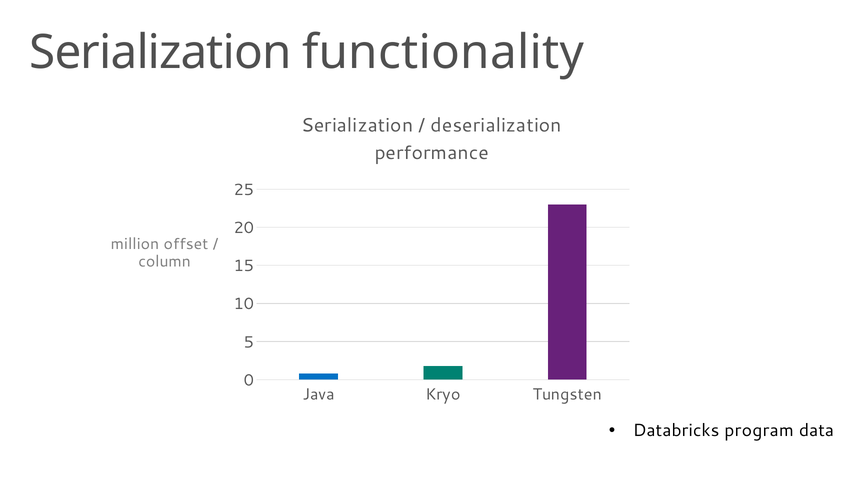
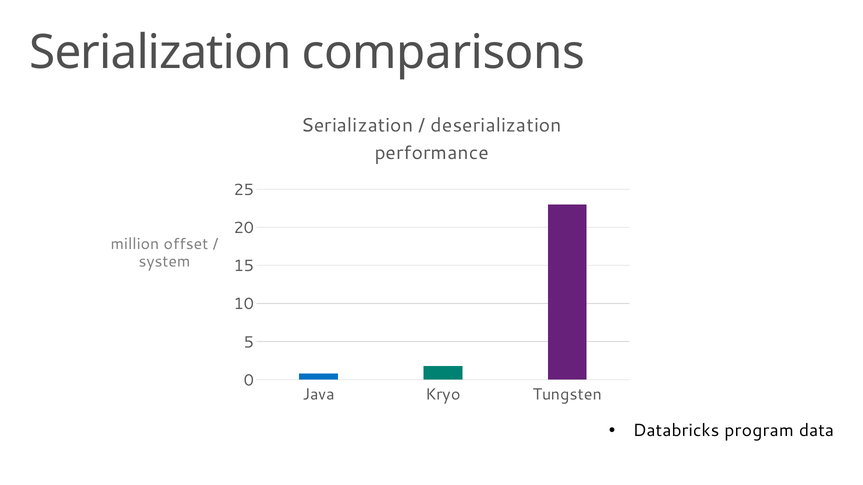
functionality: functionality -> comparisons
column: column -> system
